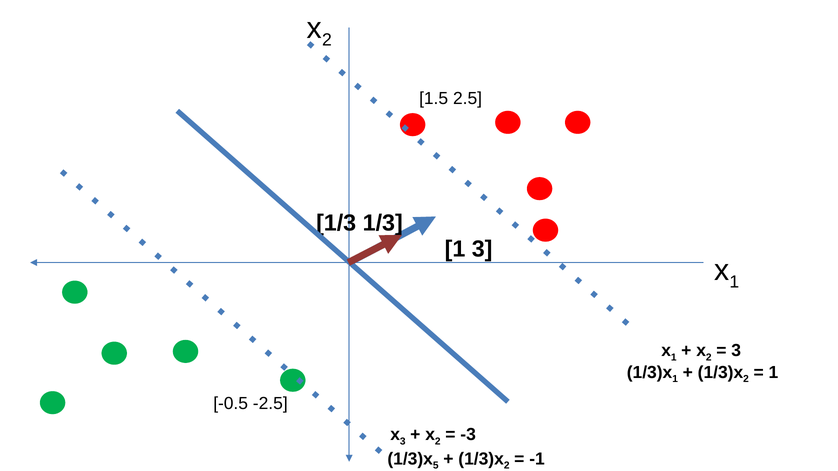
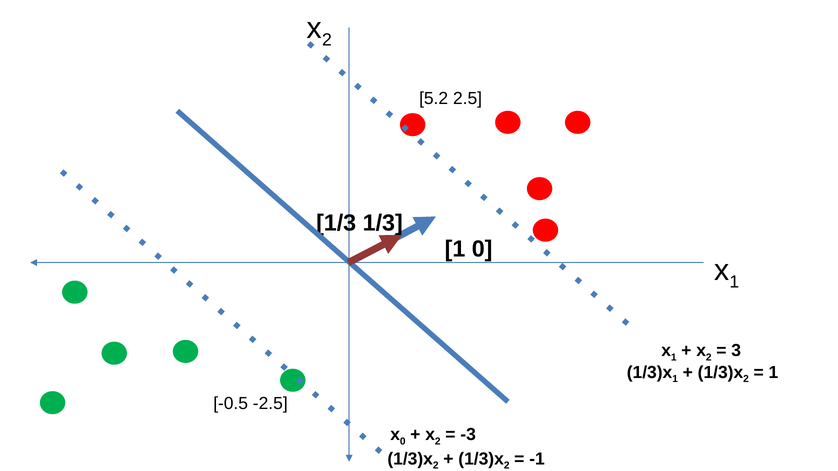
1.5: 1.5 -> 5.2
1 3: 3 -> 0
3 at (403, 442): 3 -> 0
5 at (436, 466): 5 -> 2
